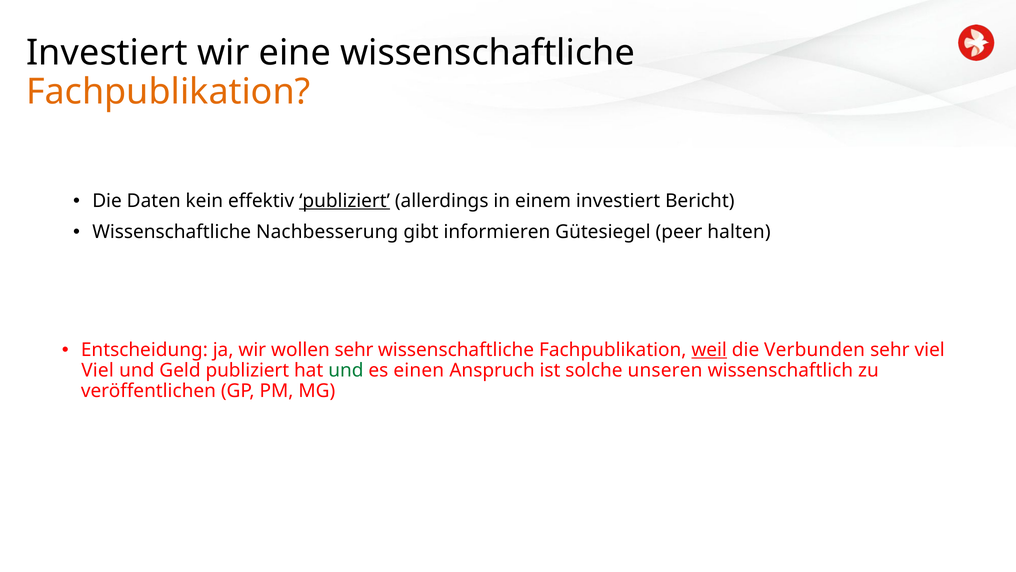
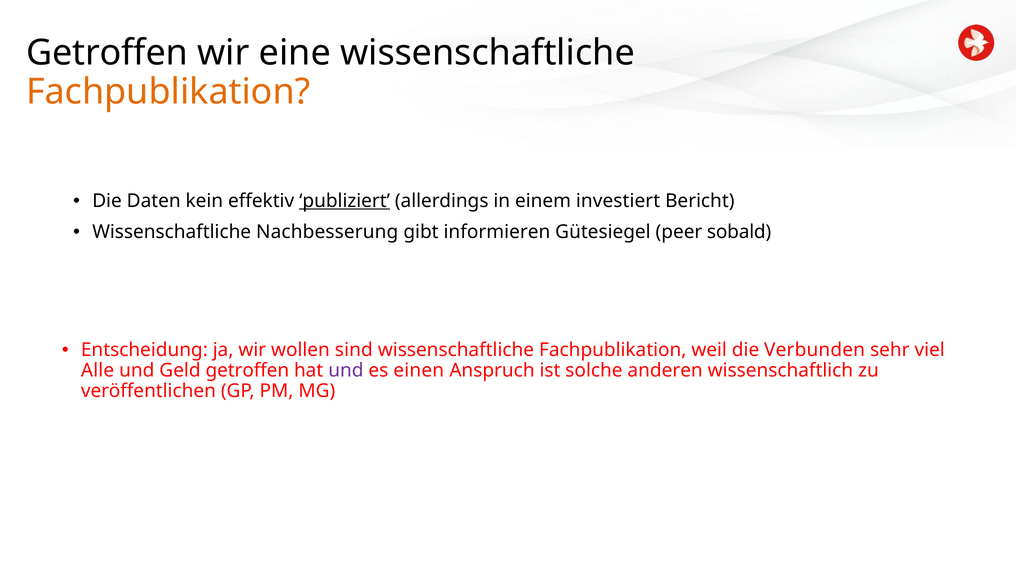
Investiert at (107, 53): Investiert -> Getroffen
halten: halten -> sobald
wollen sehr: sehr -> sind
weil underline: present -> none
Viel at (98, 370): Viel -> Alle
Geld publiziert: publiziert -> getroffen
und at (346, 370) colour: green -> purple
unseren: unseren -> anderen
